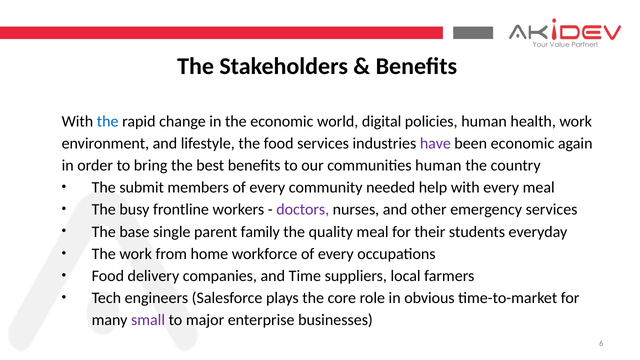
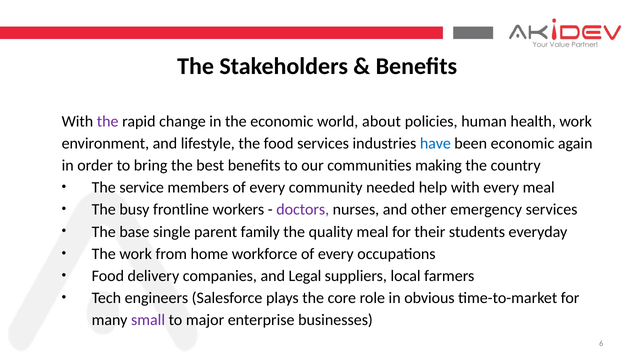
the at (108, 121) colour: blue -> purple
digital: digital -> about
have colour: purple -> blue
communities human: human -> making
submit: submit -> service
Time: Time -> Legal
